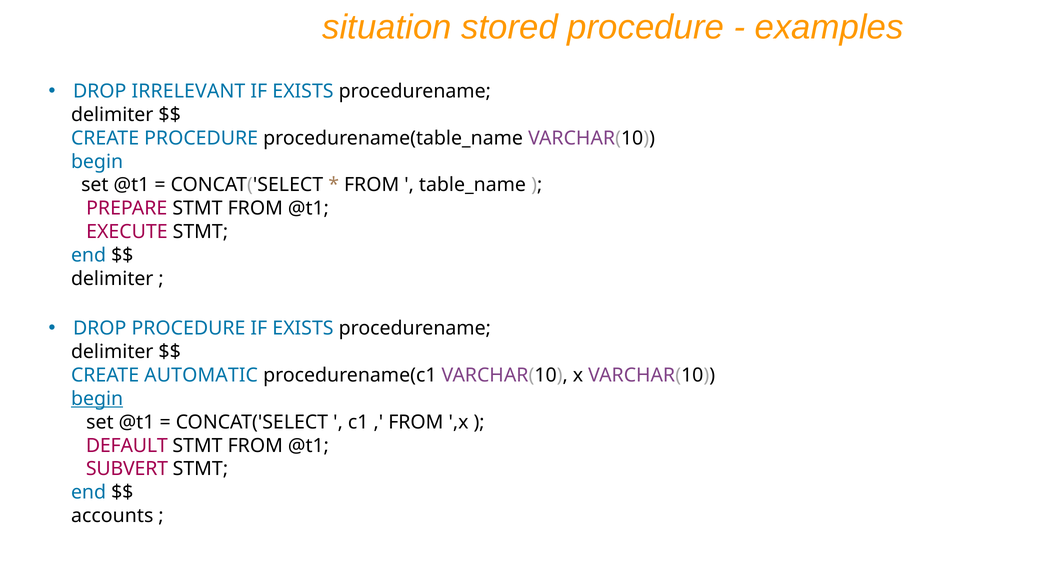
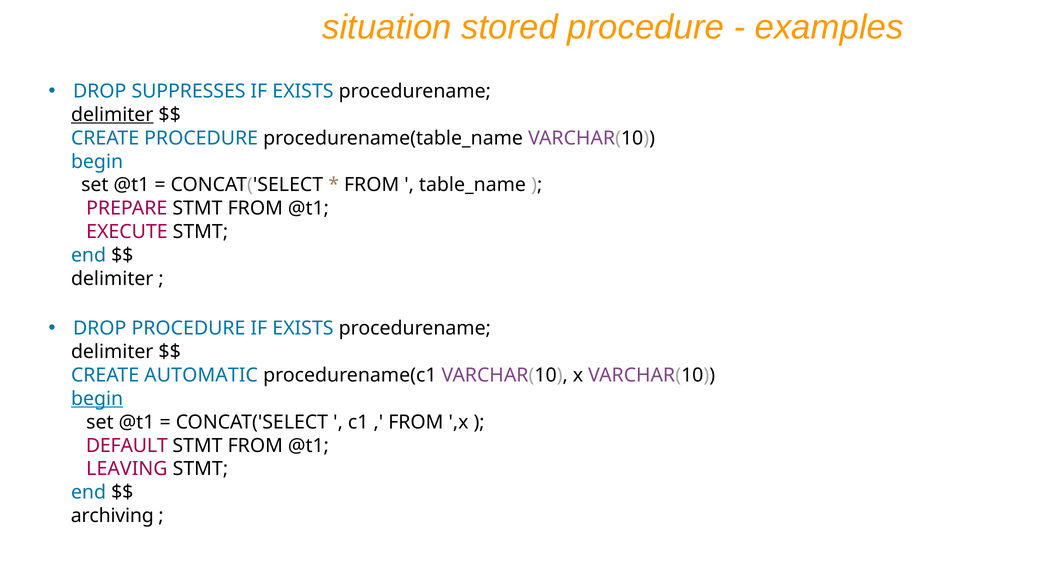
IRRELEVANT: IRRELEVANT -> SUPPRESSES
delimiter at (112, 115) underline: none -> present
SUBVERT: SUBVERT -> LEAVING
accounts: accounts -> archiving
